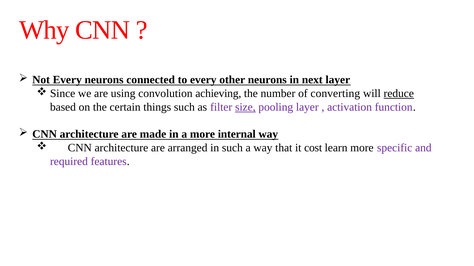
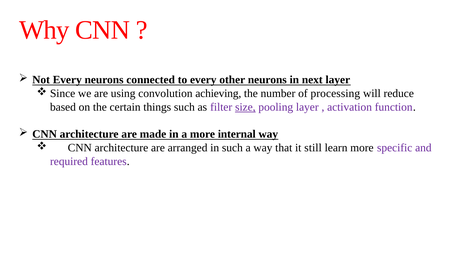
converting: converting -> processing
reduce underline: present -> none
cost: cost -> still
